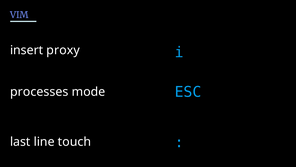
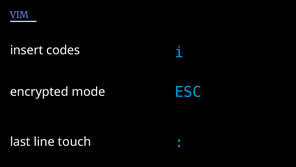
proxy: proxy -> codes
processes: processes -> encrypted
